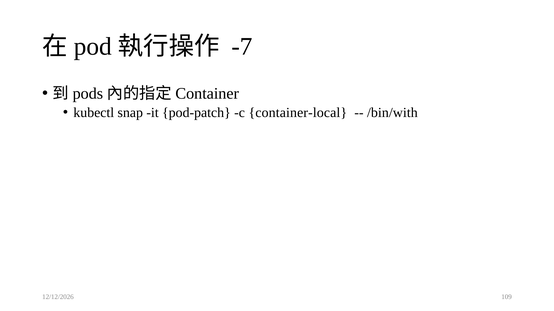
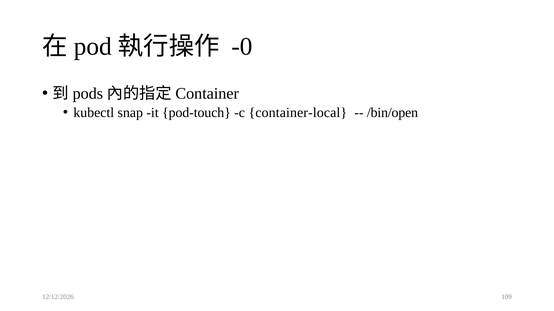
-7: -7 -> -0
pod-patch: pod-patch -> pod-touch
/bin/with: /bin/with -> /bin/open
